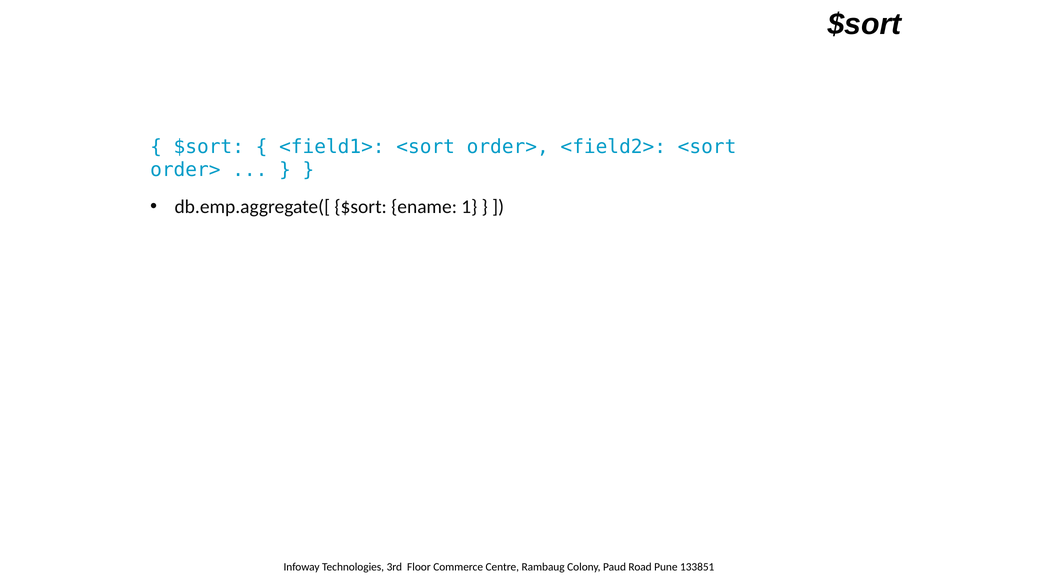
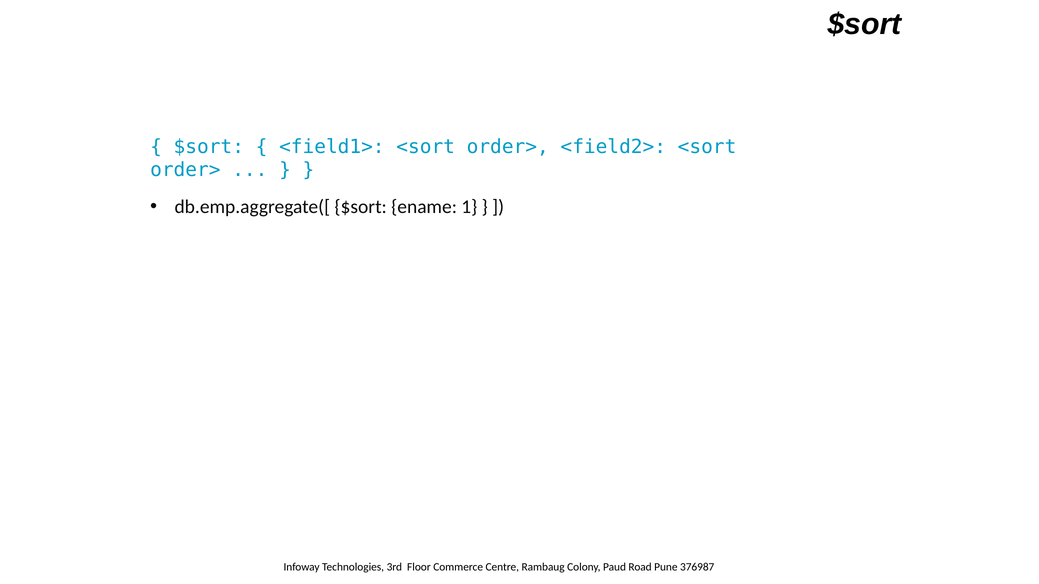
133851: 133851 -> 376987
